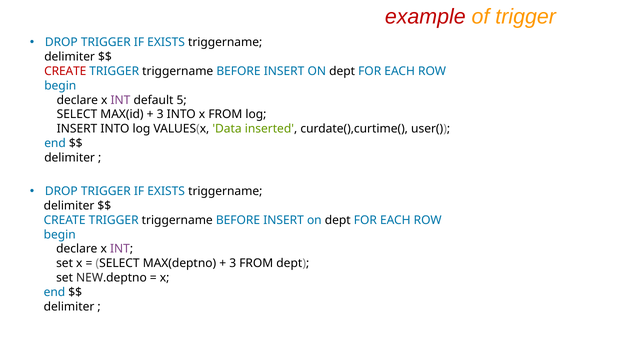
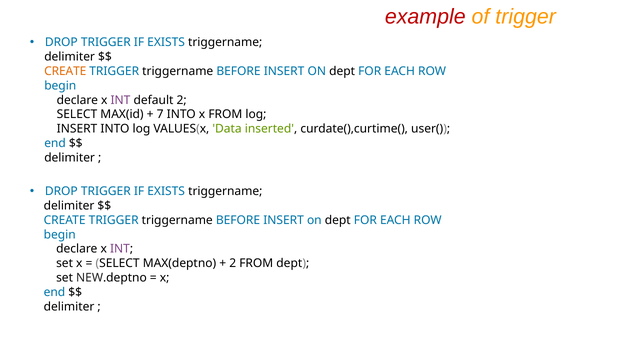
CREATE at (65, 71) colour: red -> orange
default 5: 5 -> 2
3 at (160, 114): 3 -> 7
3 at (233, 263): 3 -> 2
